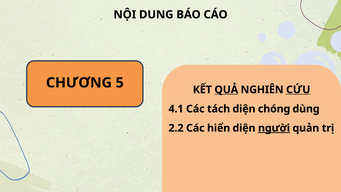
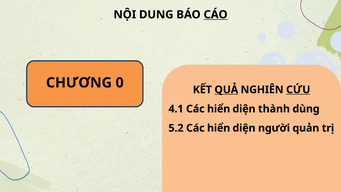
CÁO underline: none -> present
5: 5 -> 0
4.1 Các tách: tách -> hiển
chóng: chóng -> thành
2.2: 2.2 -> 5.2
người underline: present -> none
